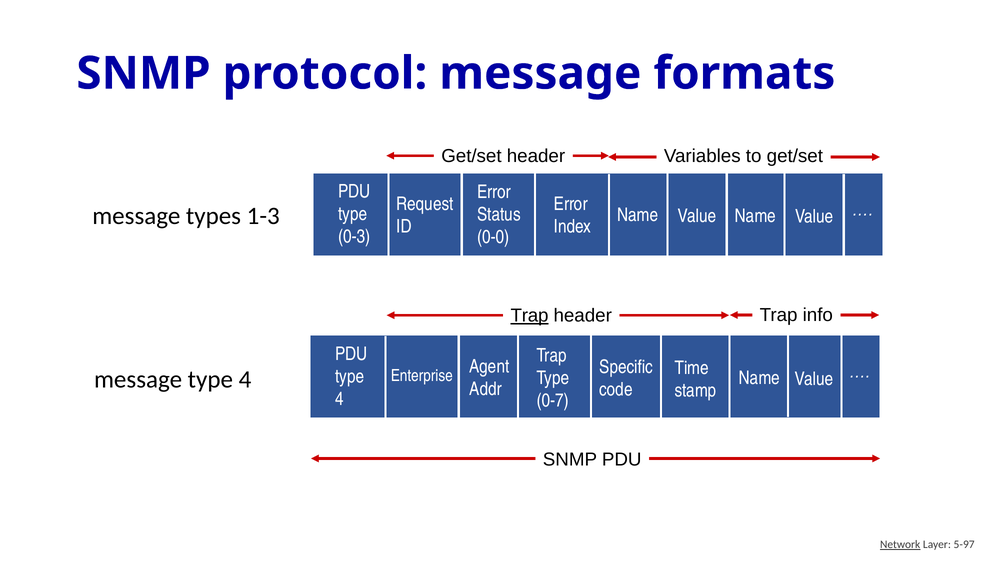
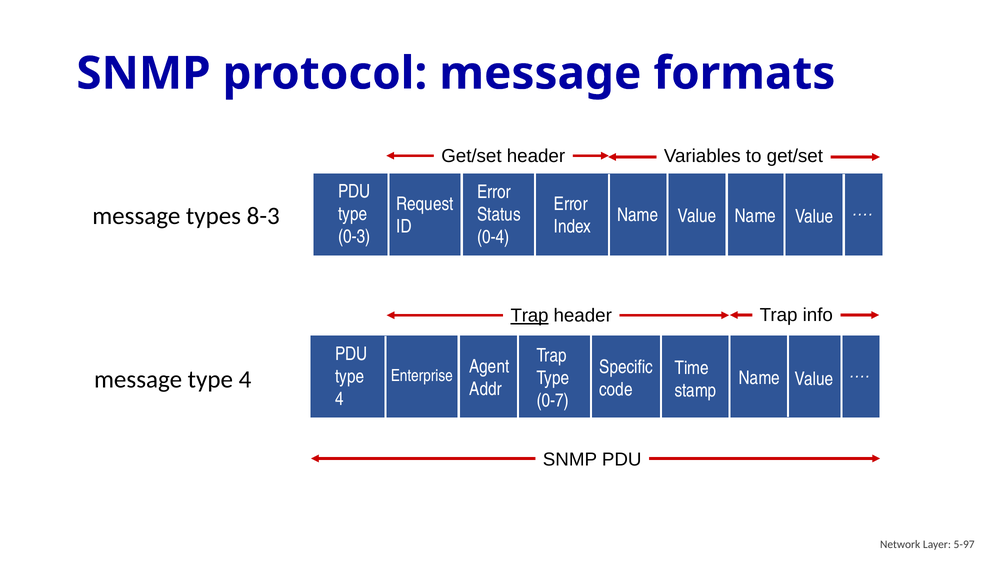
1-3: 1-3 -> 8-3
0-0: 0-0 -> 0-4
Network underline: present -> none
